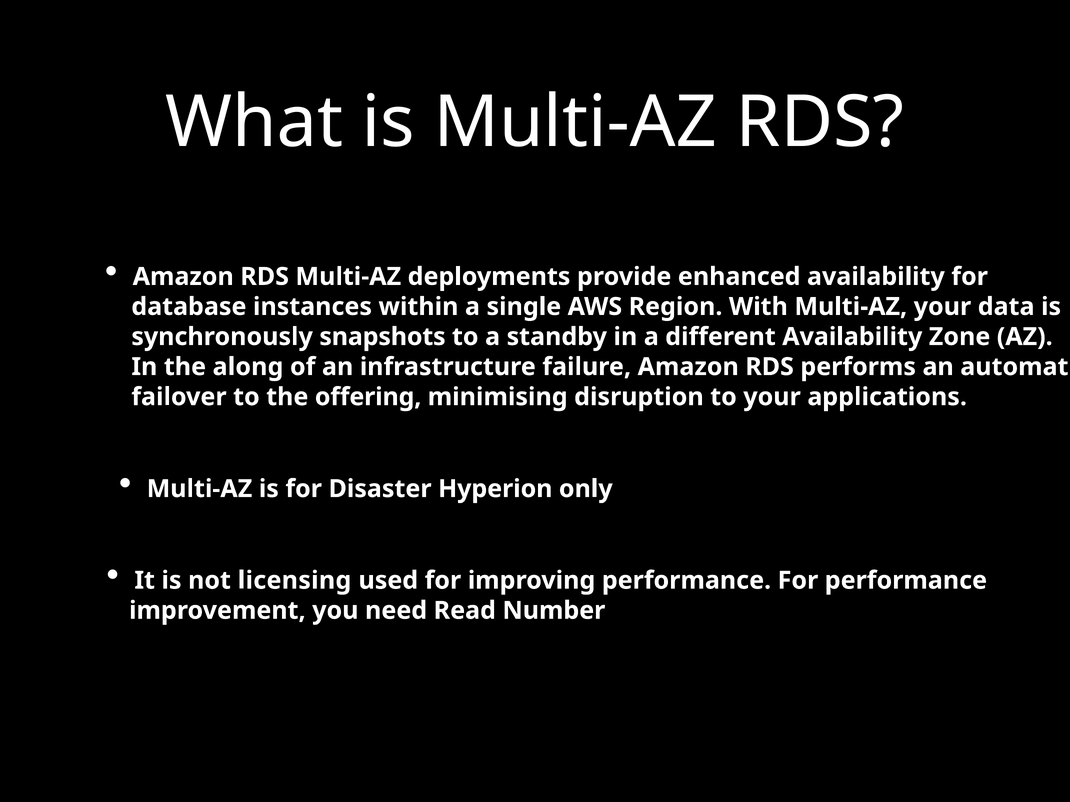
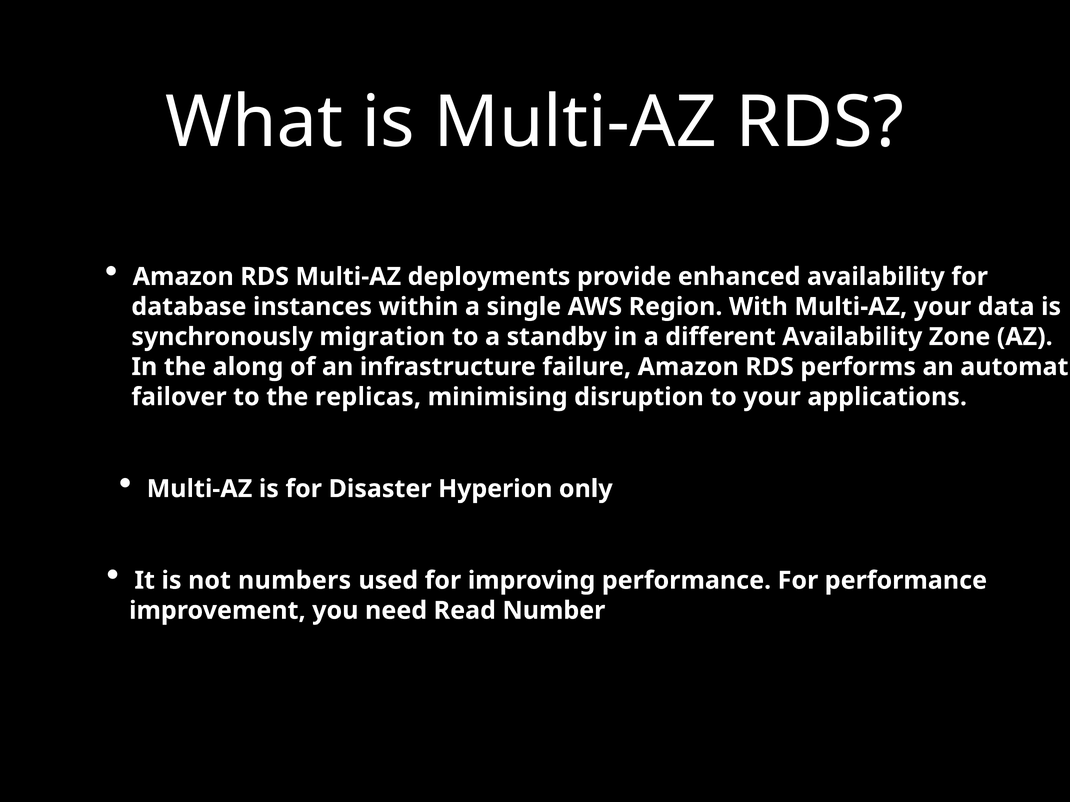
snapshots: snapshots -> migration
offering: offering -> replicas
licensing: licensing -> numbers
